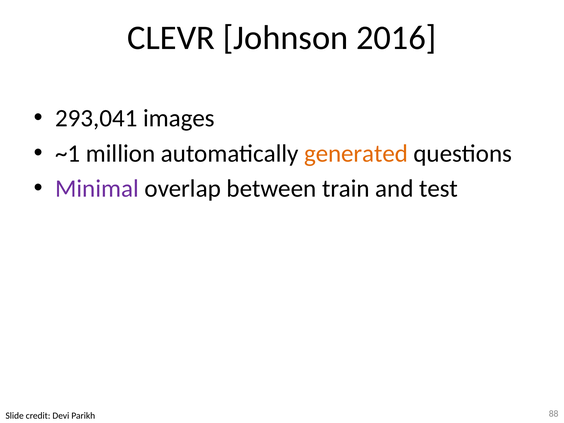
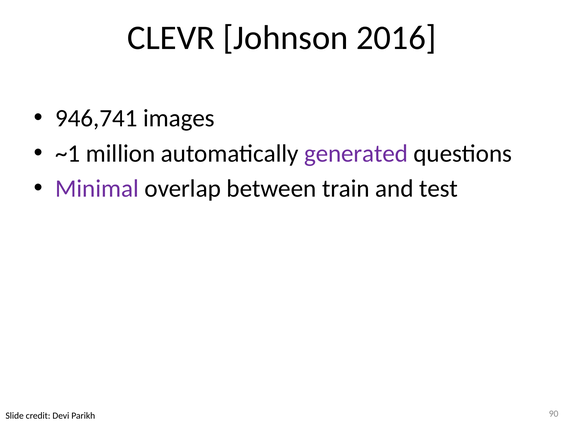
293,041: 293,041 -> 946,741
generated colour: orange -> purple
88: 88 -> 90
